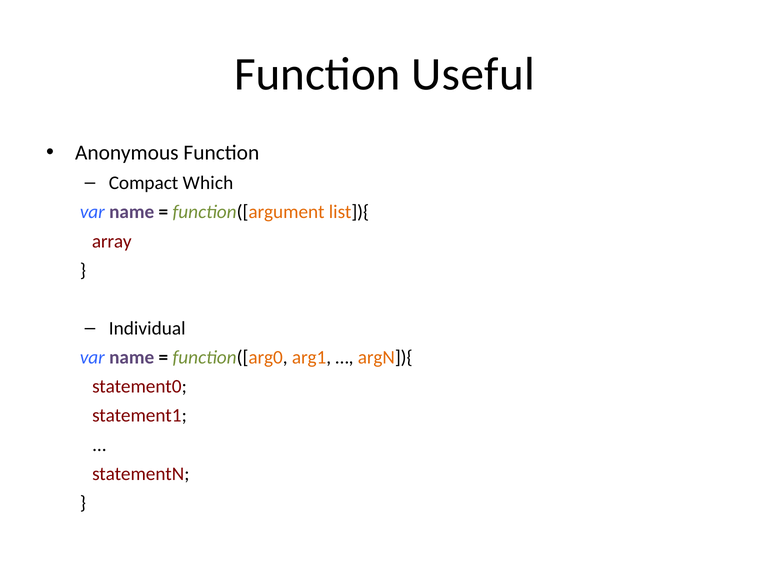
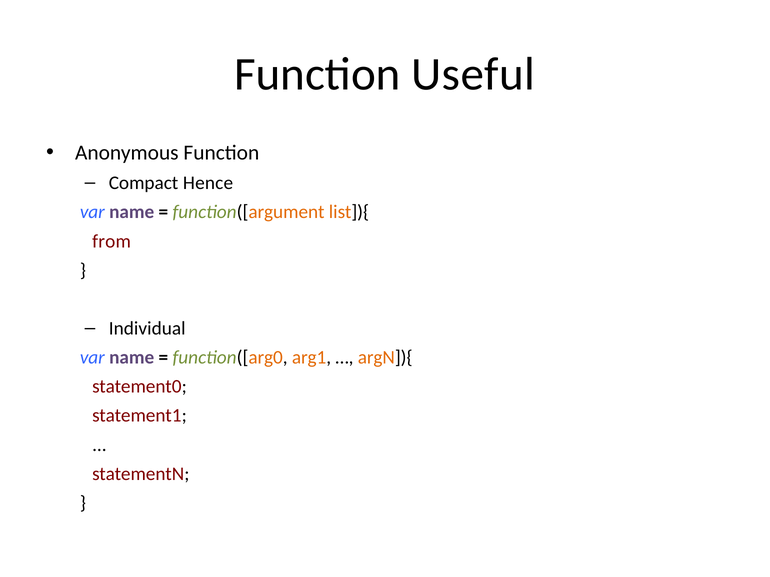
Which: Which -> Hence
array: array -> from
